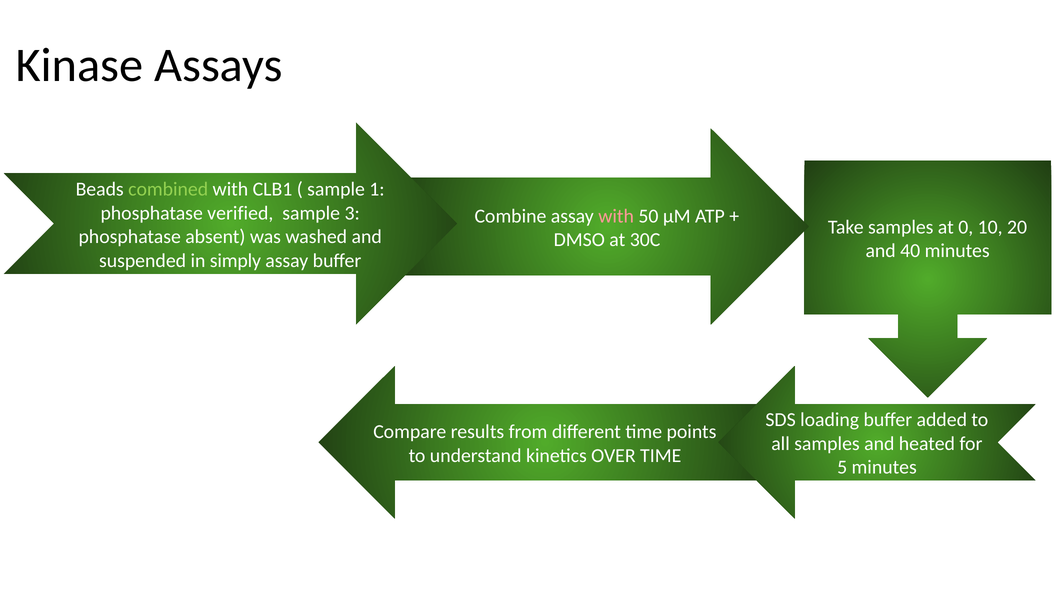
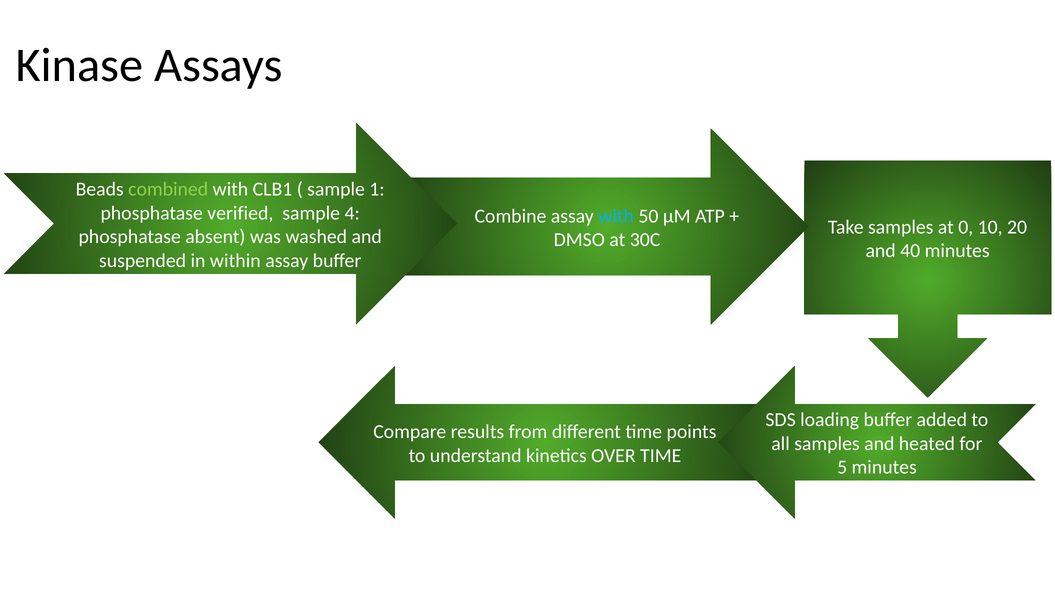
3: 3 -> 4
with at (616, 216) colour: pink -> light blue
simply: simply -> within
